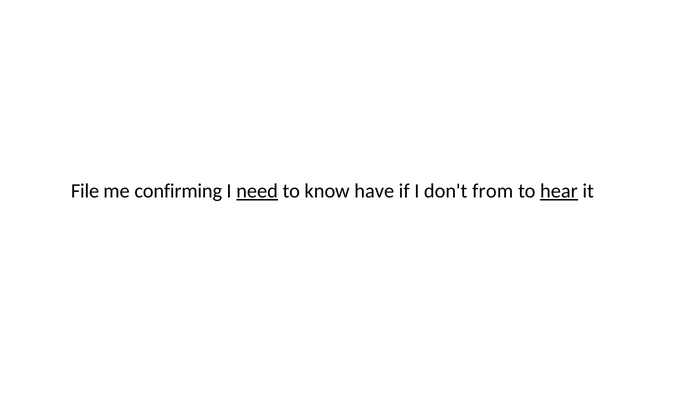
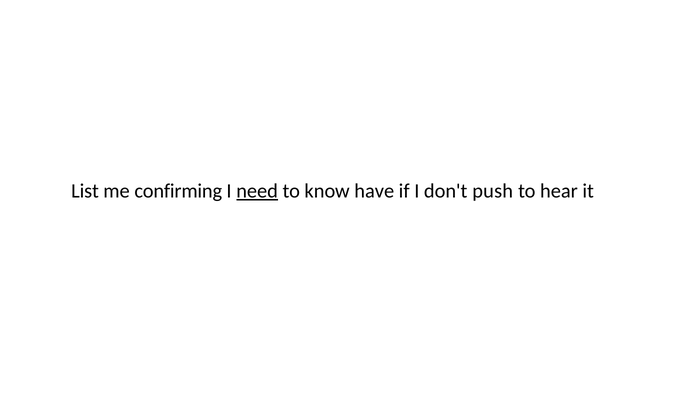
File: File -> List
from: from -> push
hear underline: present -> none
